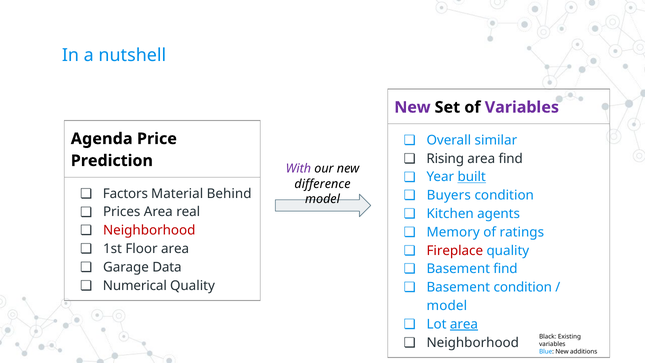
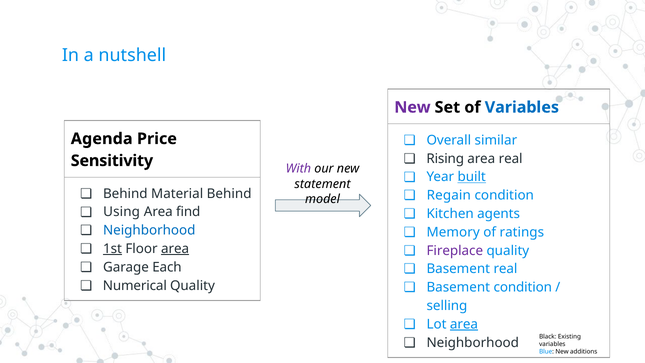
Variables at (522, 107) colour: purple -> blue
area find: find -> real
Prediction: Prediction -> Sensitivity
difference: difference -> statement
Factors at (125, 194): Factors -> Behind
Buyers: Buyers -> Regain
Prices: Prices -> Using
real: real -> find
Neighborhood at (149, 230) colour: red -> blue
1st underline: none -> present
area at (175, 249) underline: none -> present
Fireplace colour: red -> purple
Data: Data -> Each
Basement find: find -> real
model at (447, 306): model -> selling
